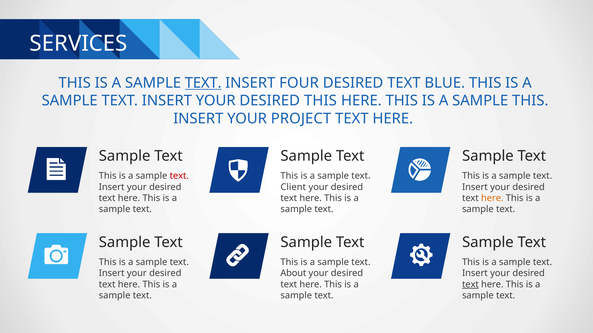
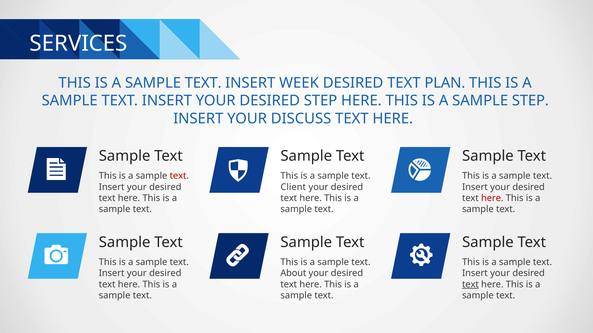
TEXT at (203, 83) underline: present -> none
FOUR: FOUR -> WEEK
BLUE: BLUE -> PLAN
DESIRED THIS: THIS -> STEP
SAMPLE THIS: THIS -> STEP
PROJECT: PROJECT -> DISCUSS
here at (492, 198) colour: orange -> red
